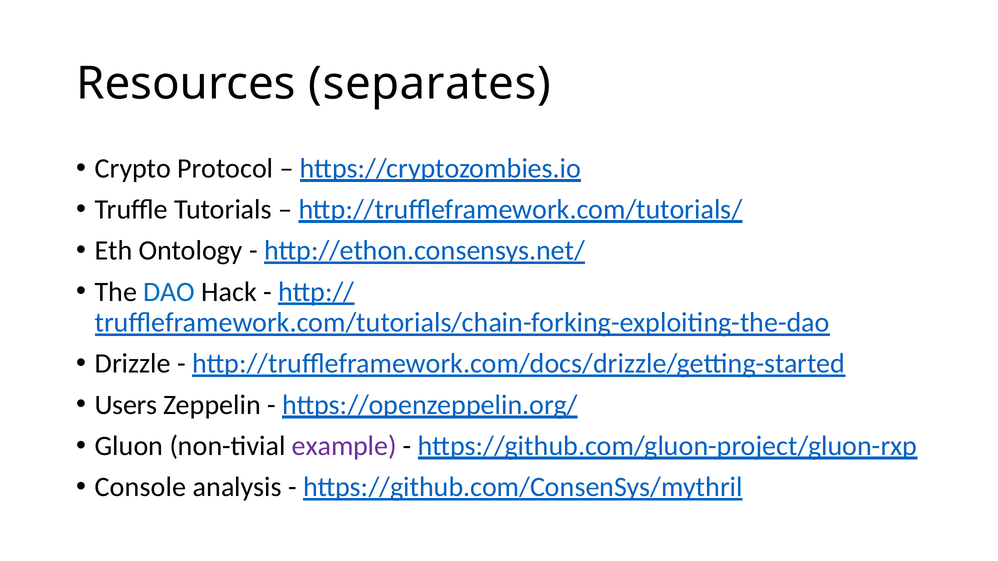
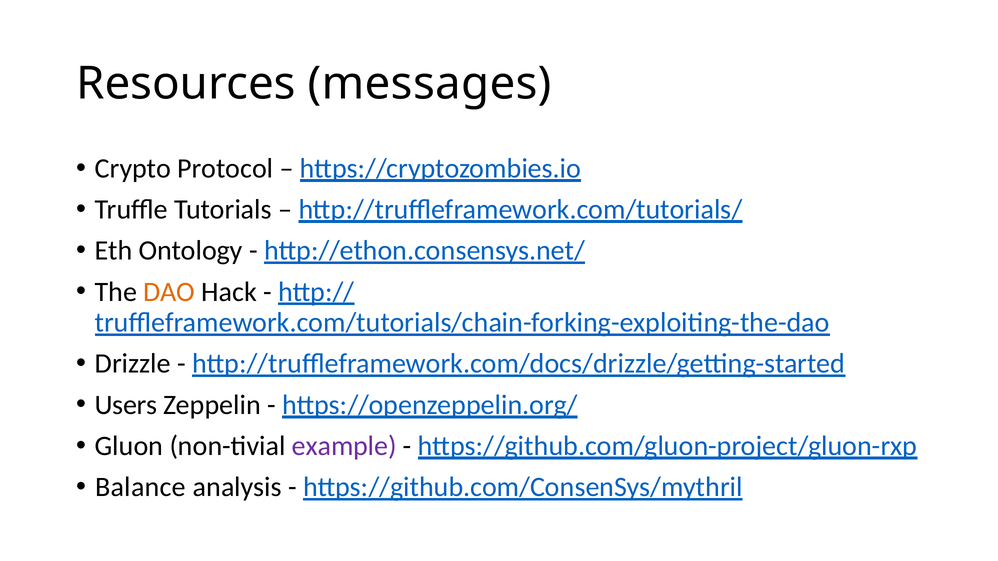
separates: separates -> messages
DAO colour: blue -> orange
Console: Console -> Balance
